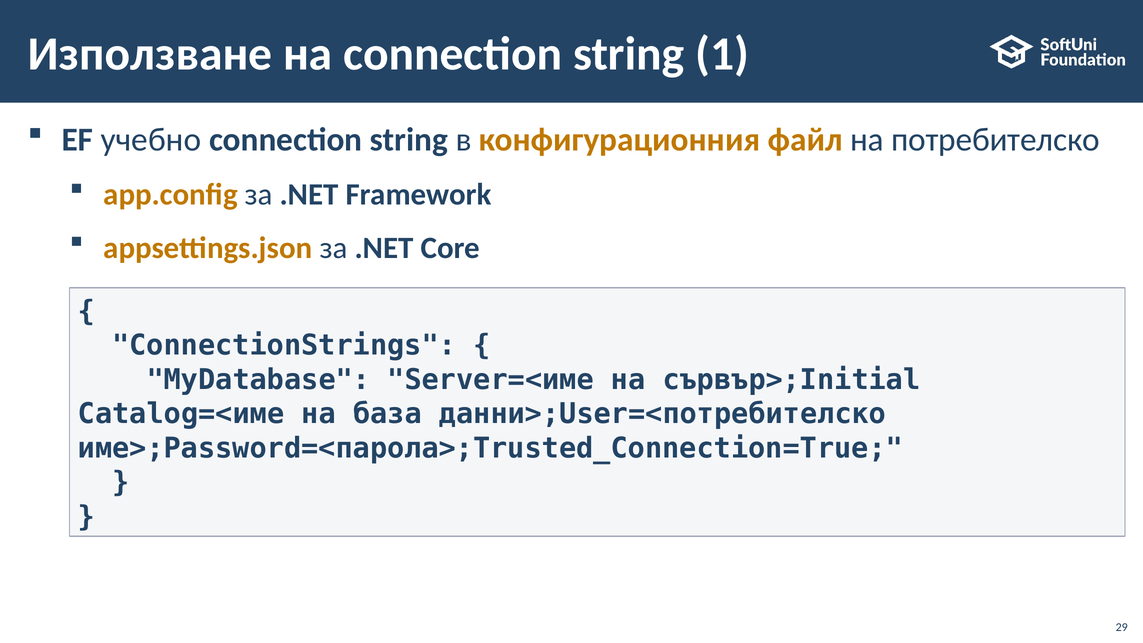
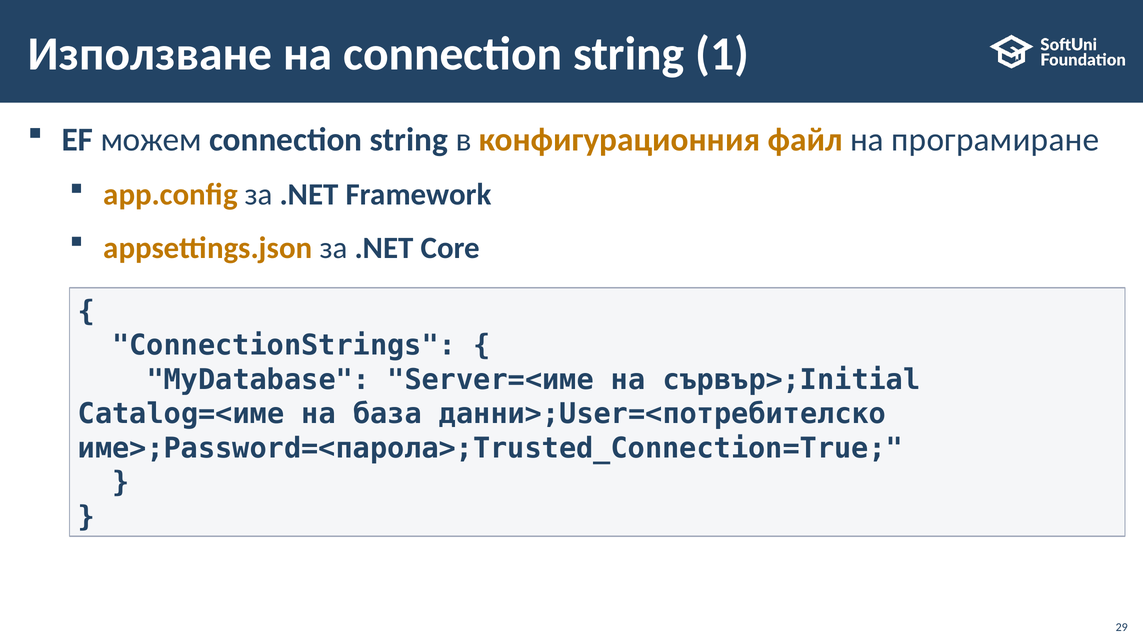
учебно: учебно -> можем
потребителско: потребителско -> програмиране
